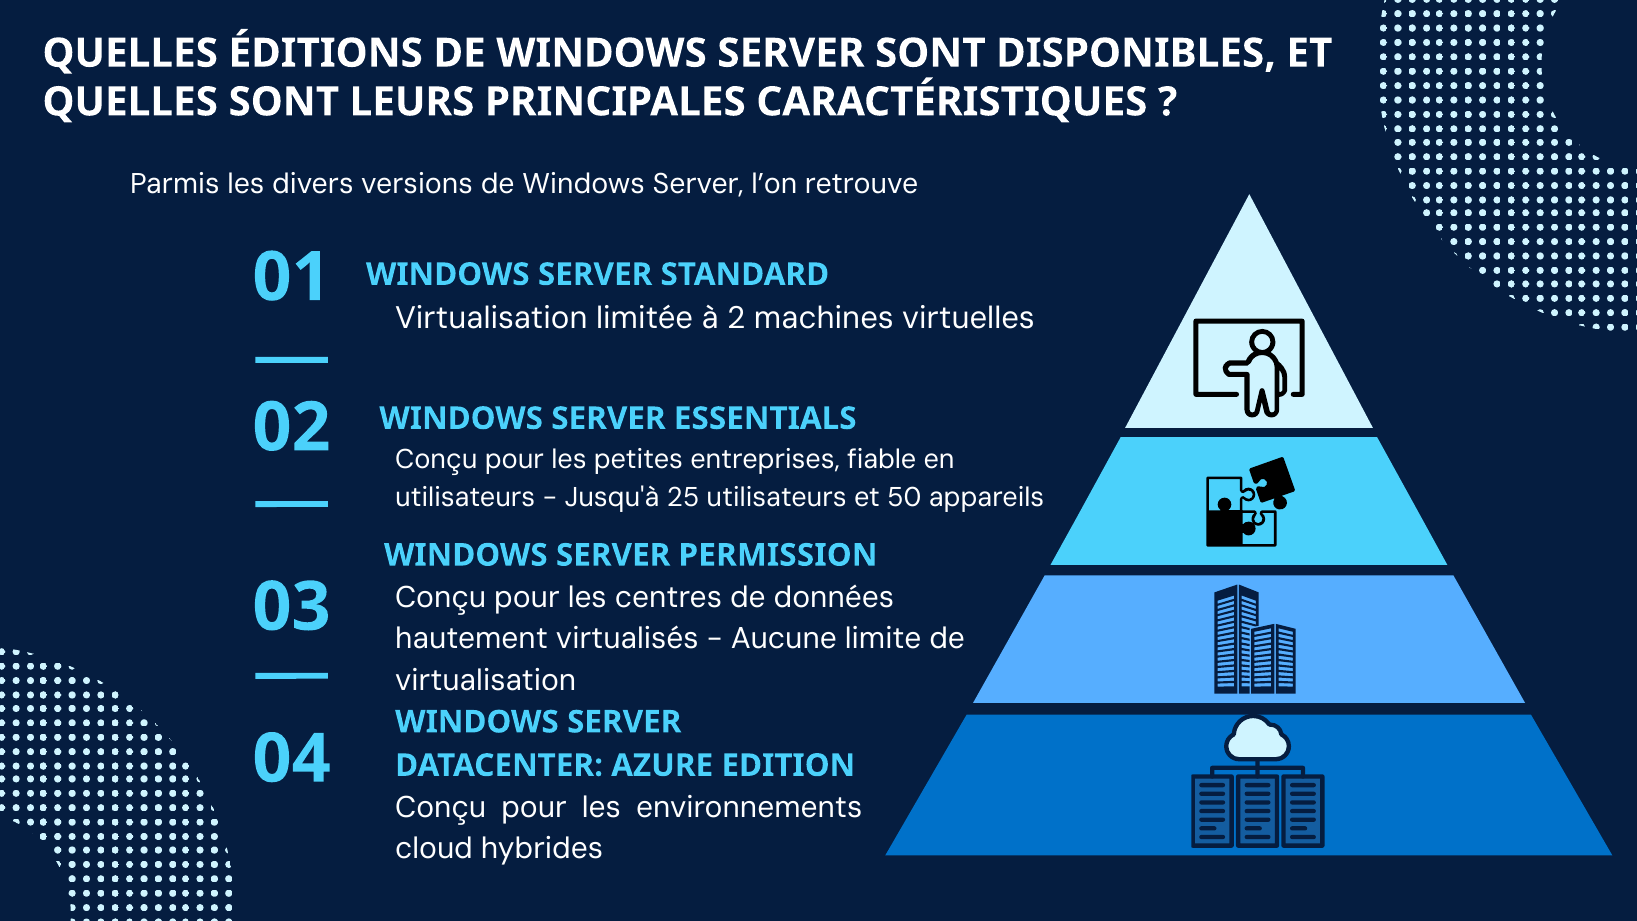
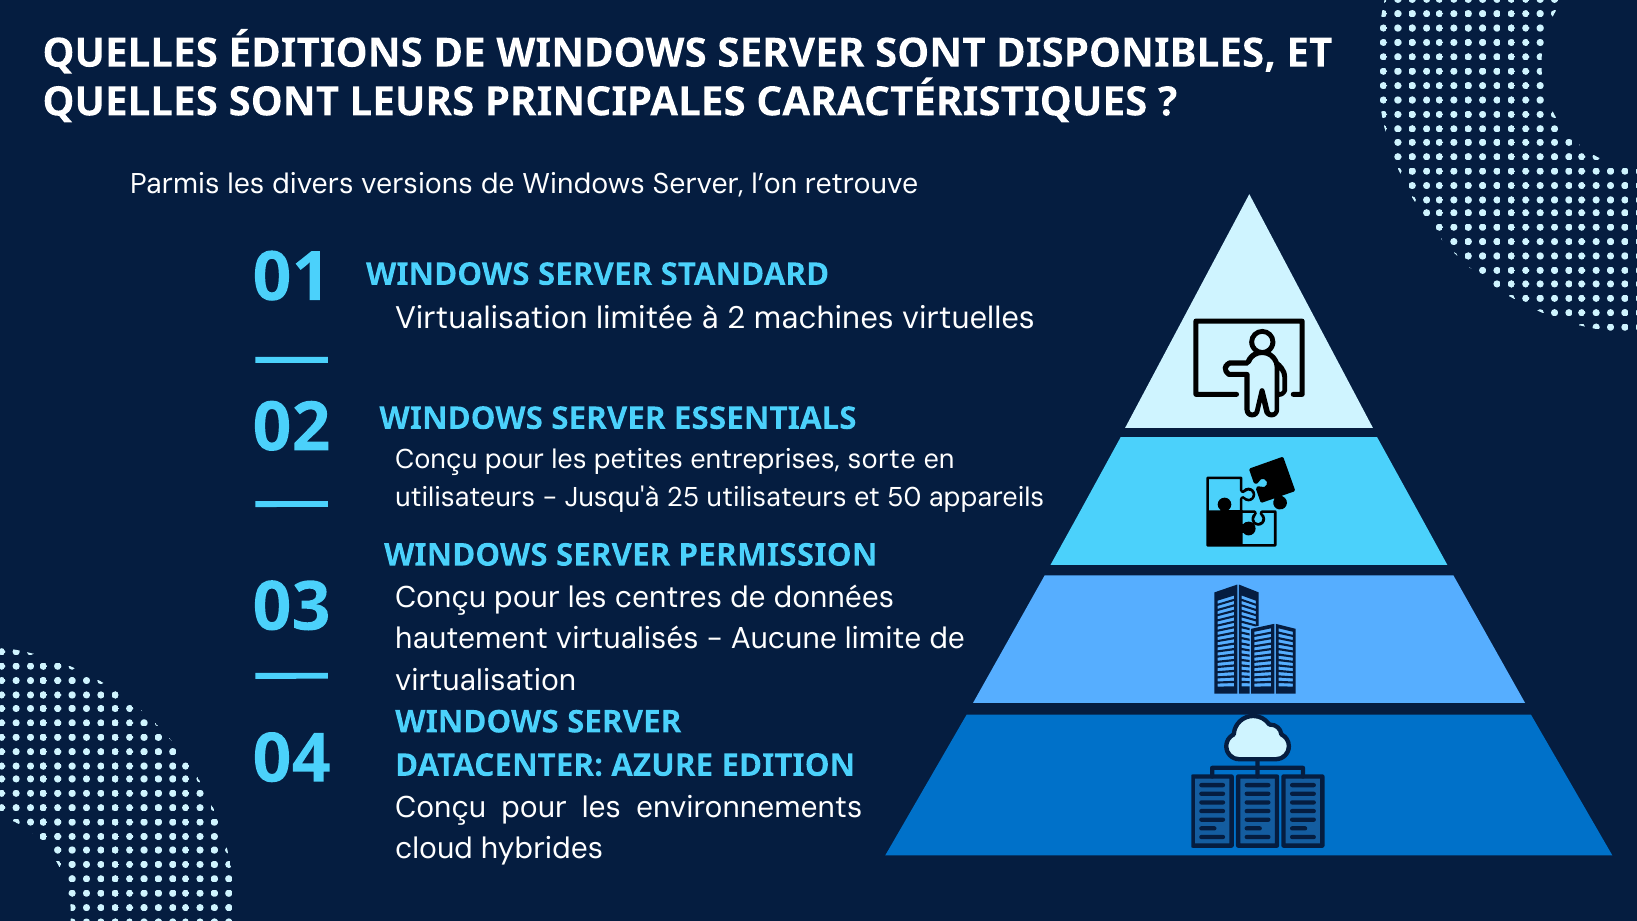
fiable: fiable -> sorte
